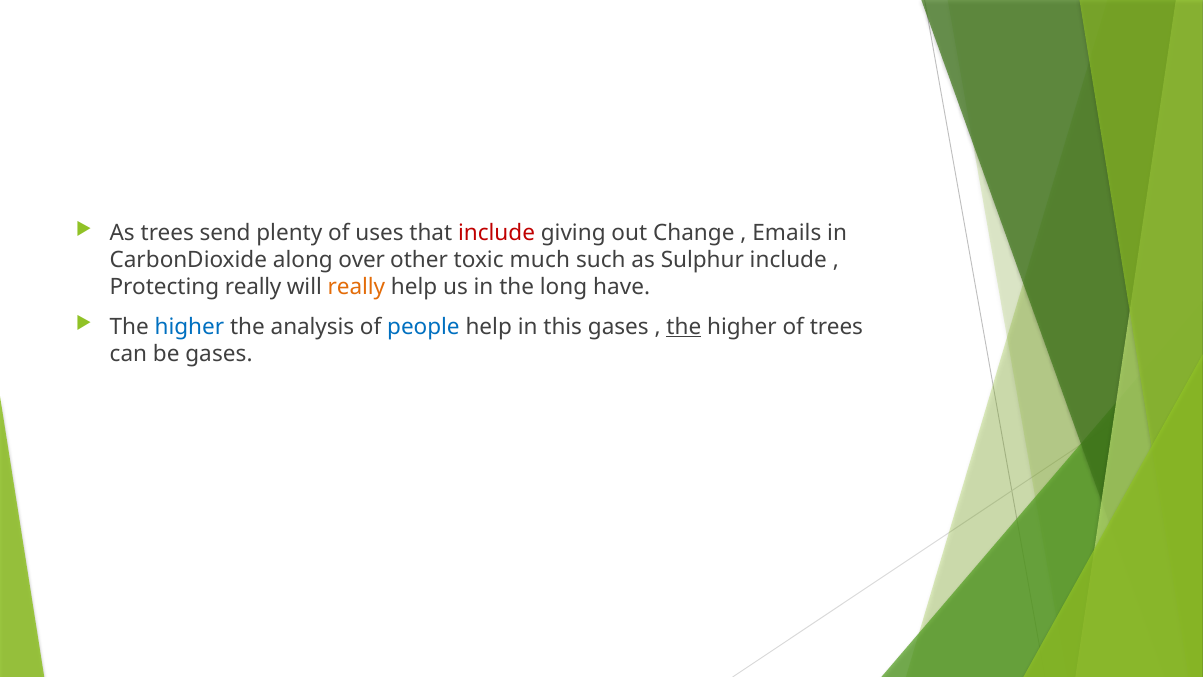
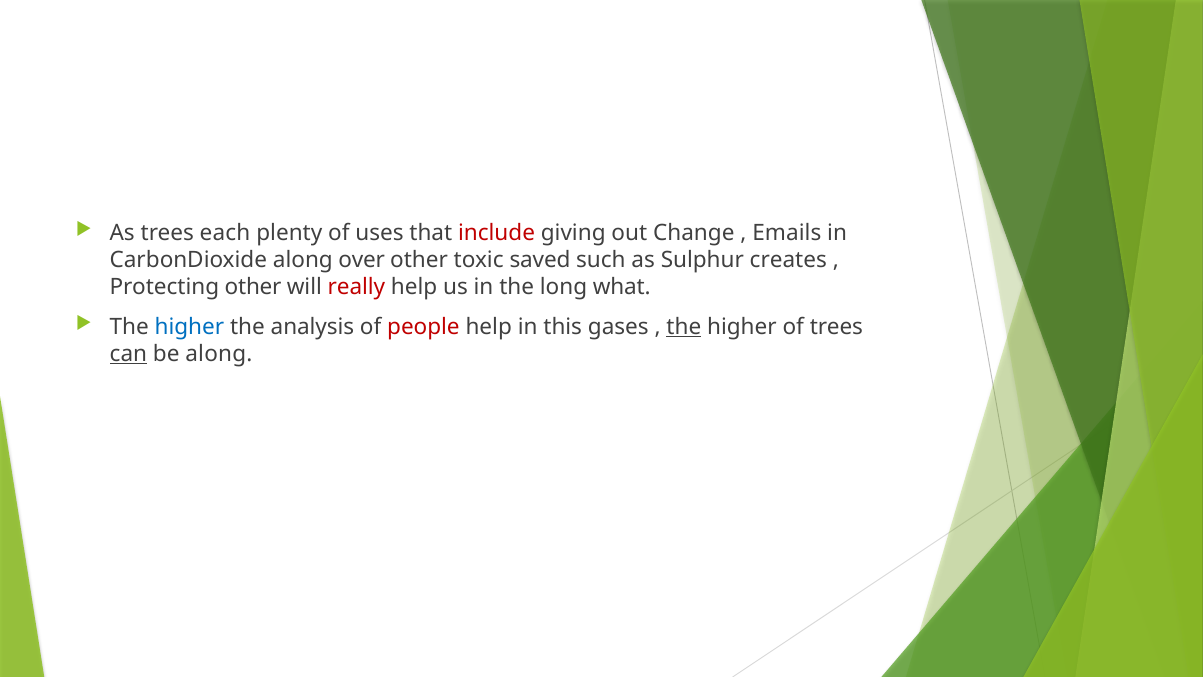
send: send -> each
much: much -> saved
Sulphur include: include -> creates
Protecting really: really -> other
really at (356, 287) colour: orange -> red
have: have -> what
people colour: blue -> red
can underline: none -> present
be gases: gases -> along
